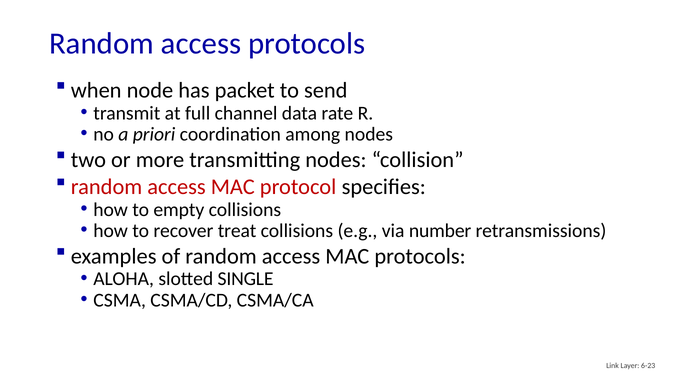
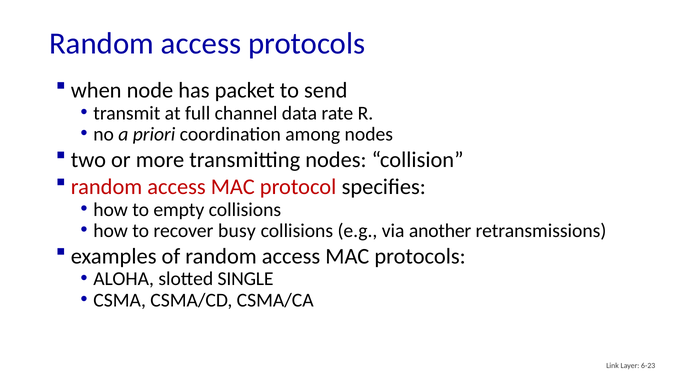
treat: treat -> busy
number: number -> another
